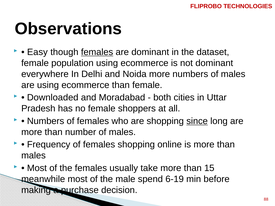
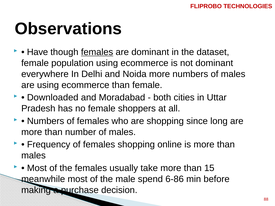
Easy: Easy -> Have
since underline: present -> none
6-19: 6-19 -> 6-86
